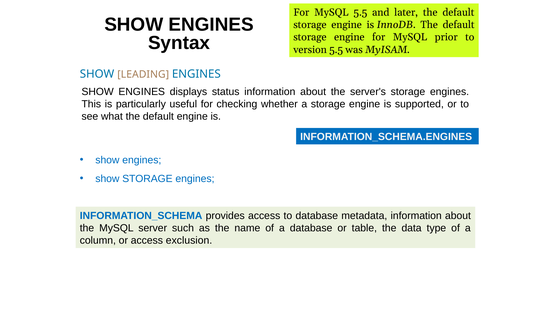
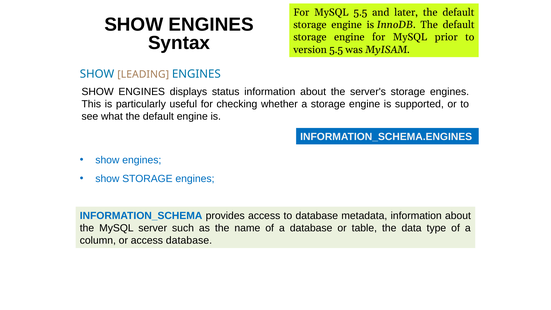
access exclusion: exclusion -> database
